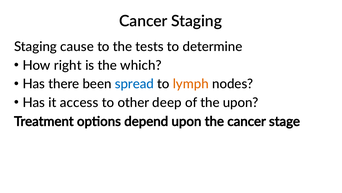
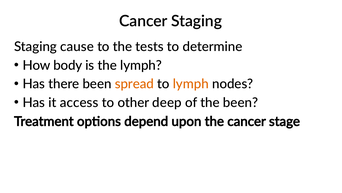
right: right -> body
the which: which -> lymph
spread colour: blue -> orange
the upon: upon -> been
